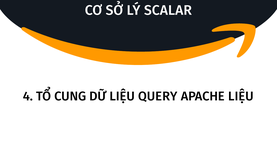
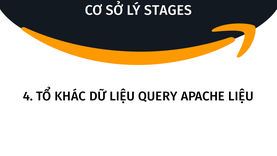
SCALAR: SCALAR -> STAGES
CUNG: CUNG -> KHÁC
